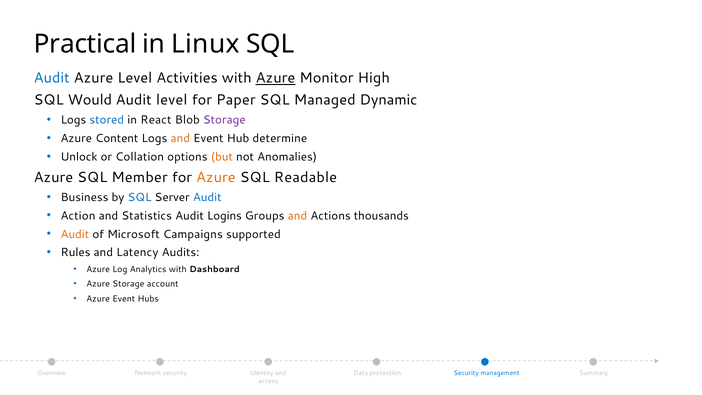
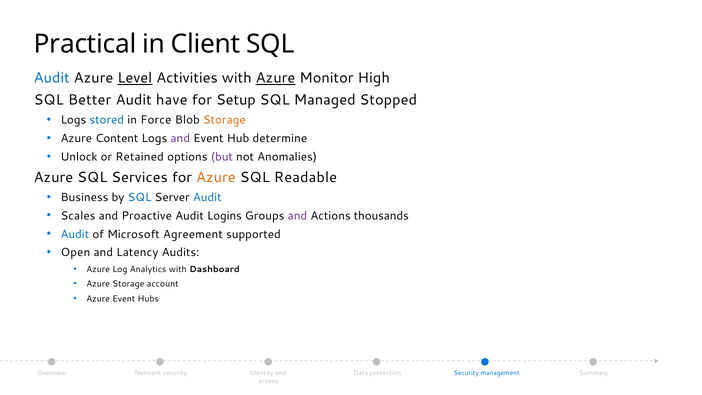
Linux: Linux -> Client
Level at (135, 78) underline: none -> present
Would: Would -> Better
Audit level: level -> have
Paper: Paper -> Setup
Dynamic: Dynamic -> Stopped
React: React -> Force
Storage at (224, 120) colour: purple -> orange
and at (180, 138) colour: orange -> purple
Collation: Collation -> Retained
but colour: orange -> purple
Member: Member -> Services
Action: Action -> Scales
Statistics: Statistics -> Proactive
and at (297, 216) colour: orange -> purple
Audit at (75, 234) colour: orange -> blue
Campaigns: Campaigns -> Agreement
Rules: Rules -> Open
